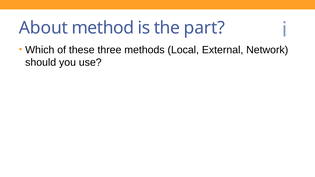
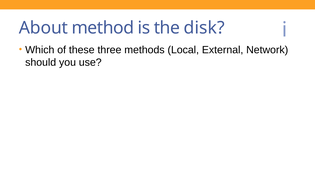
part: part -> disk
